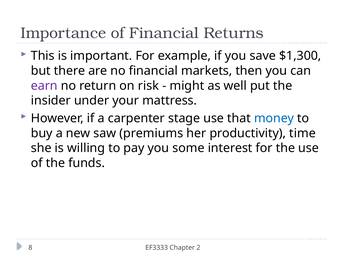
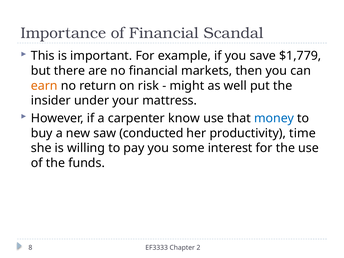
Returns: Returns -> Scandal
$1,300: $1,300 -> $1,779
earn colour: purple -> orange
stage: stage -> know
premiums: premiums -> conducted
